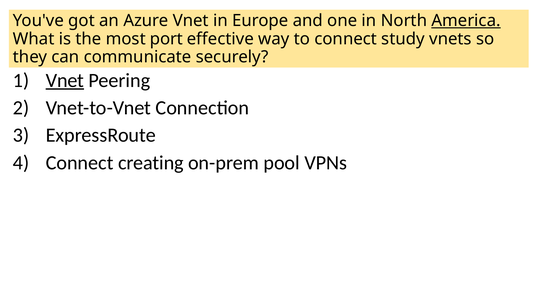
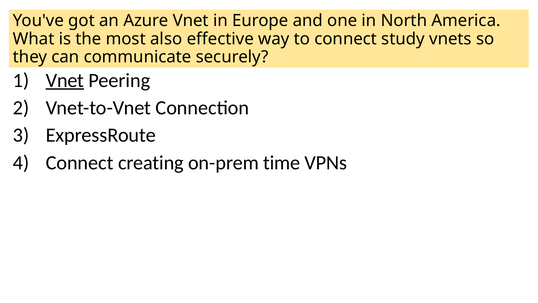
America underline: present -> none
port: port -> also
pool: pool -> time
